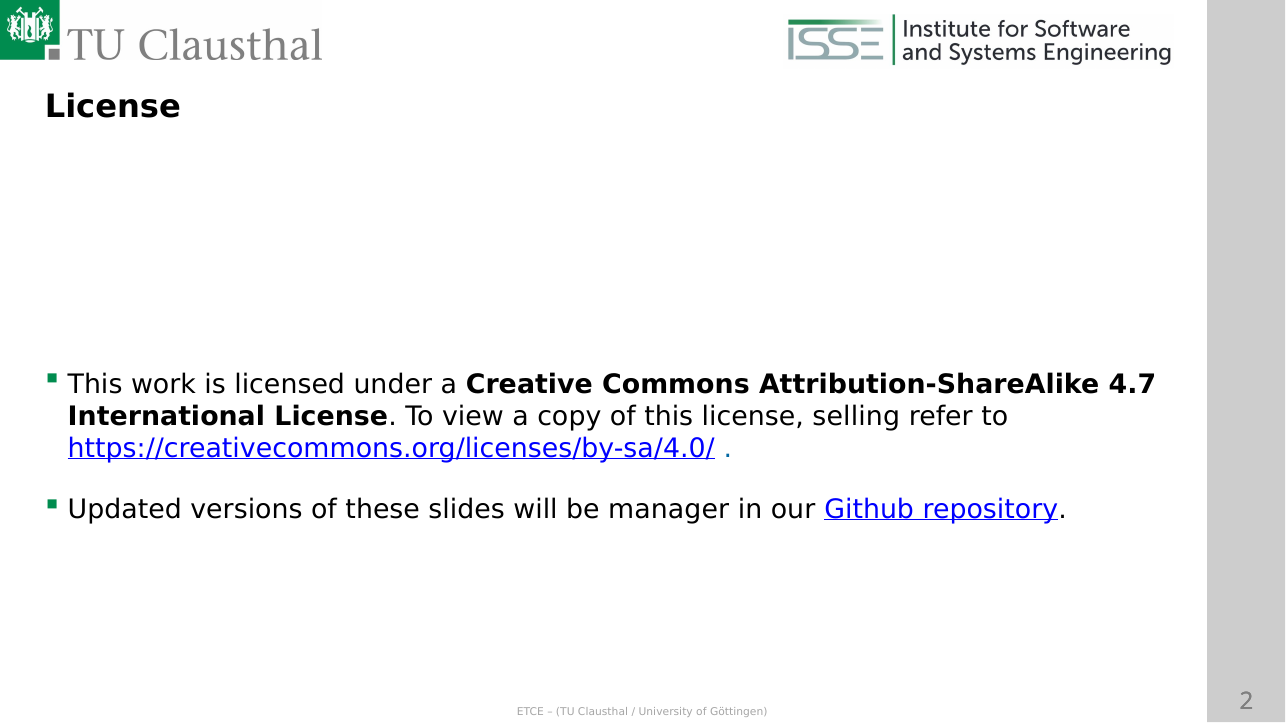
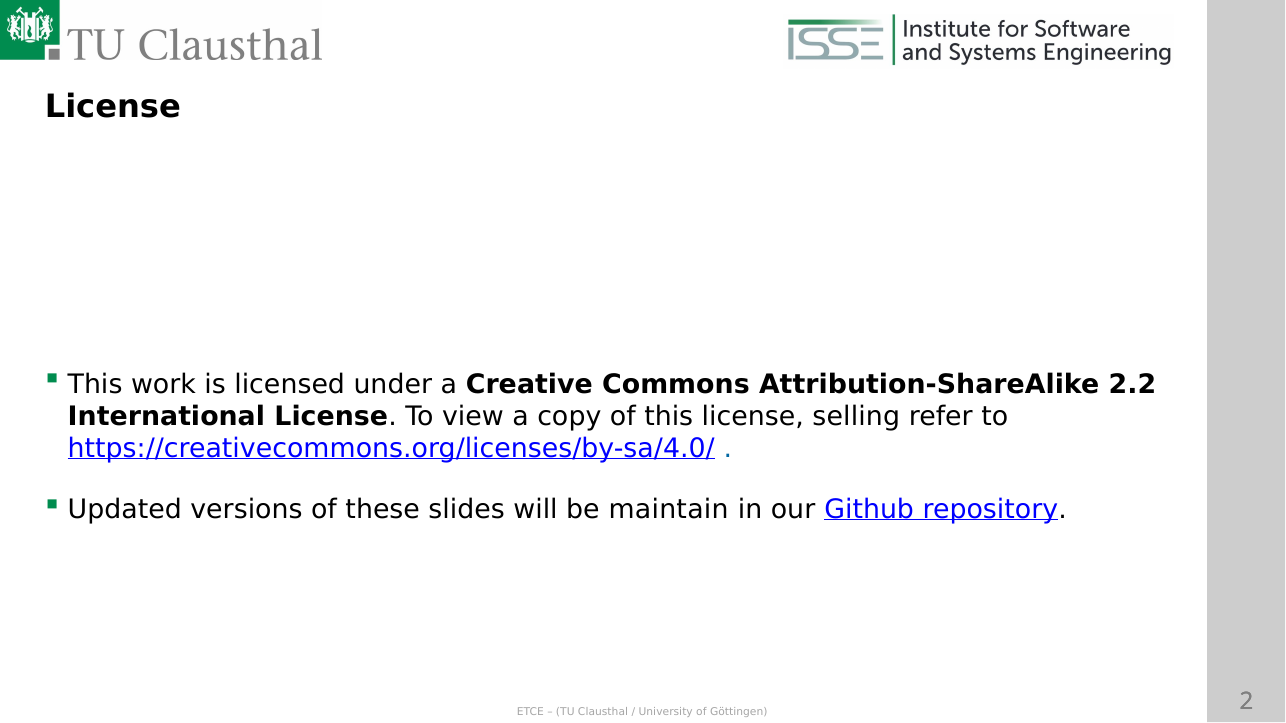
4.7: 4.7 -> 2.2
manager: manager -> maintain
